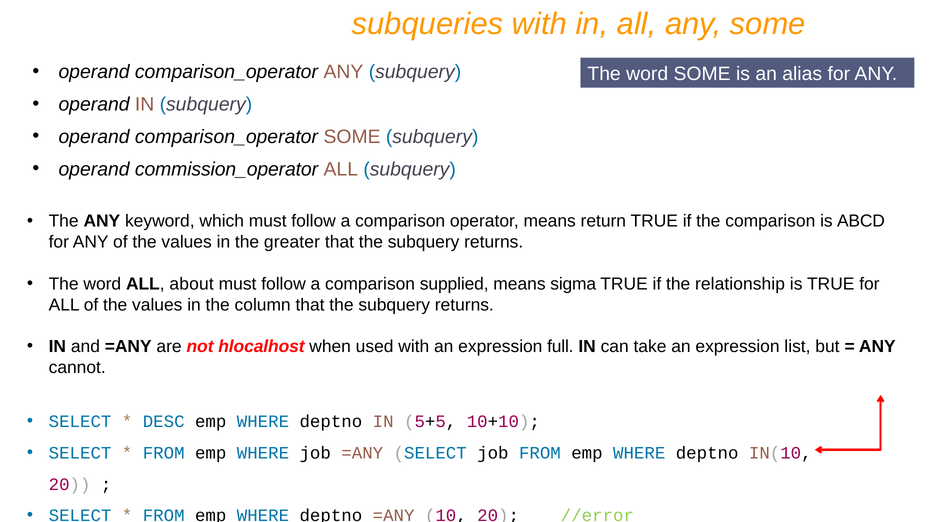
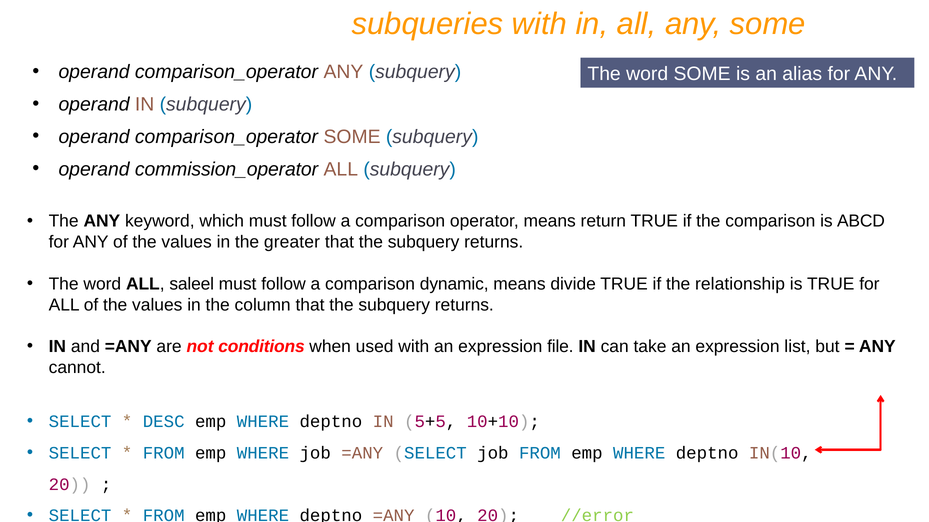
about: about -> saleel
supplied: supplied -> dynamic
sigma: sigma -> divide
hlocalhost: hlocalhost -> conditions
full: full -> file
